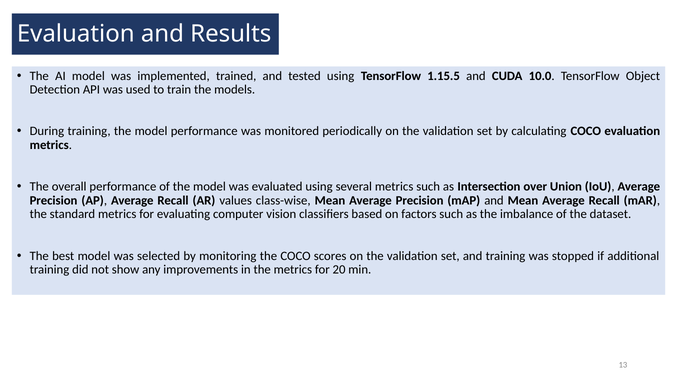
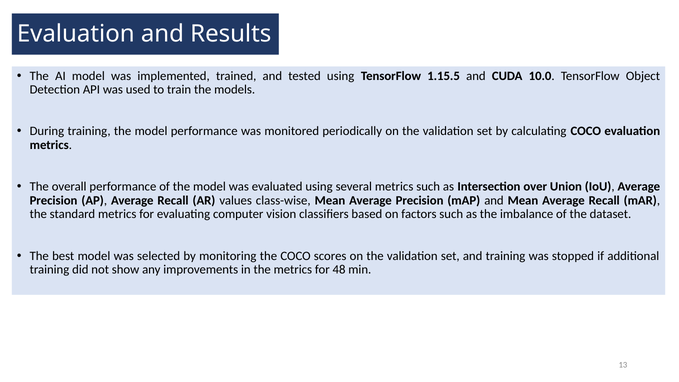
20: 20 -> 48
